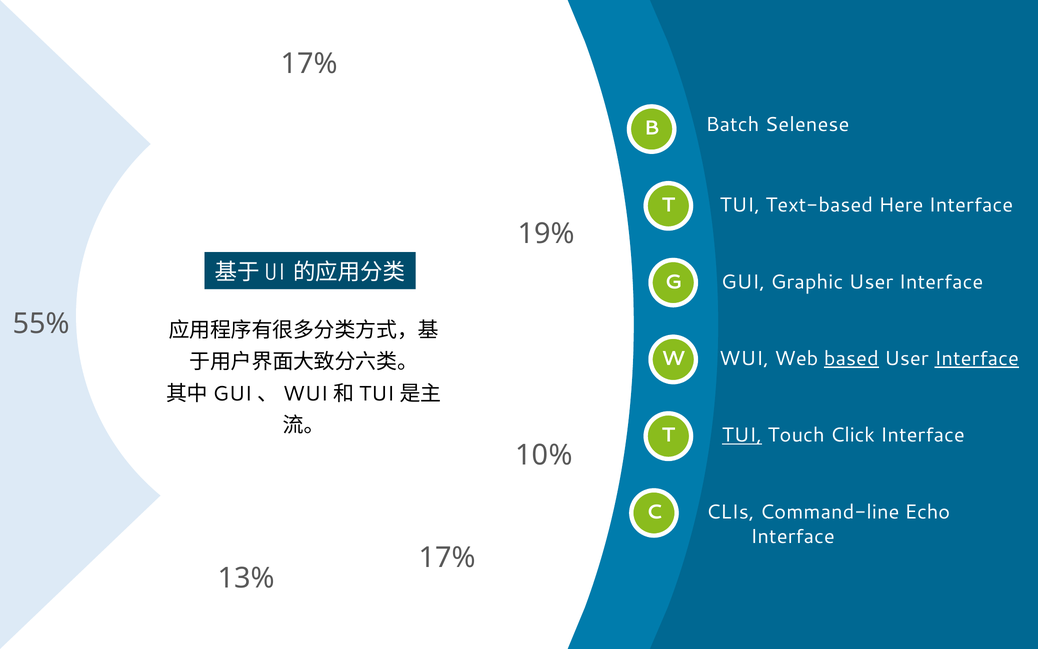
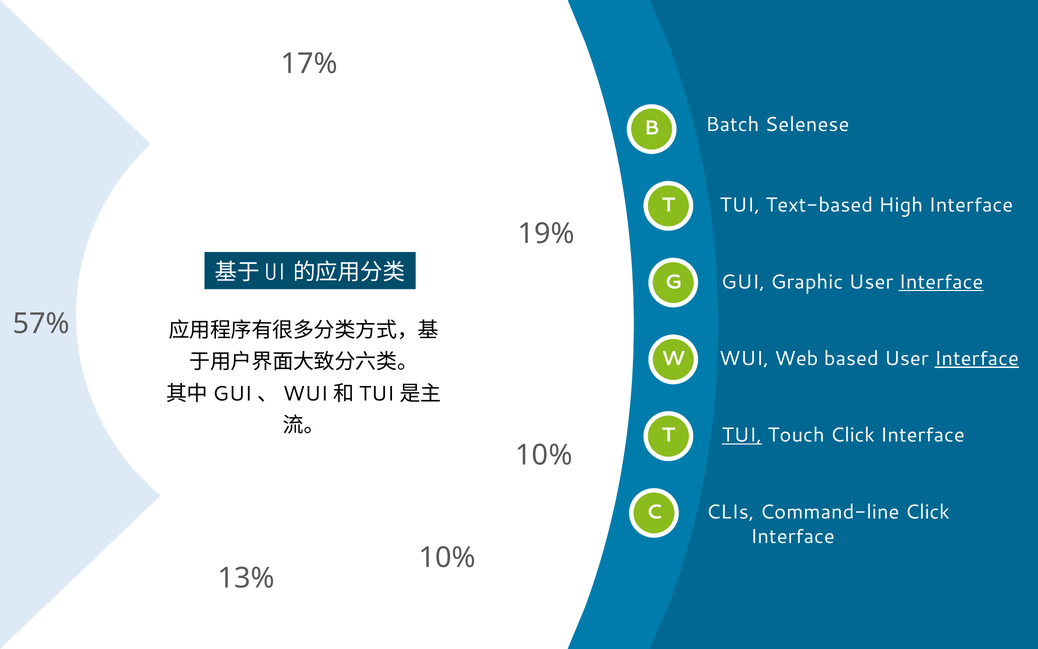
Here: Here -> High
Interface at (941, 282) underline: none -> present
55%: 55% -> 57%
based underline: present -> none
Command-line Echo: Echo -> Click
17% at (447, 557): 17% -> 10%
